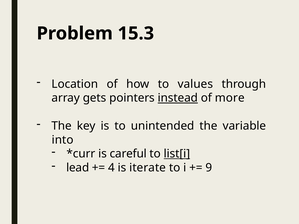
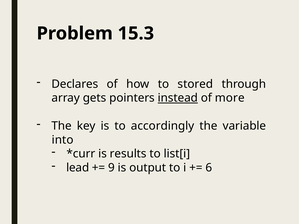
Location: Location -> Declares
values: values -> stored
unintended: unintended -> accordingly
careful: careful -> results
list[i underline: present -> none
4: 4 -> 9
iterate: iterate -> output
9: 9 -> 6
